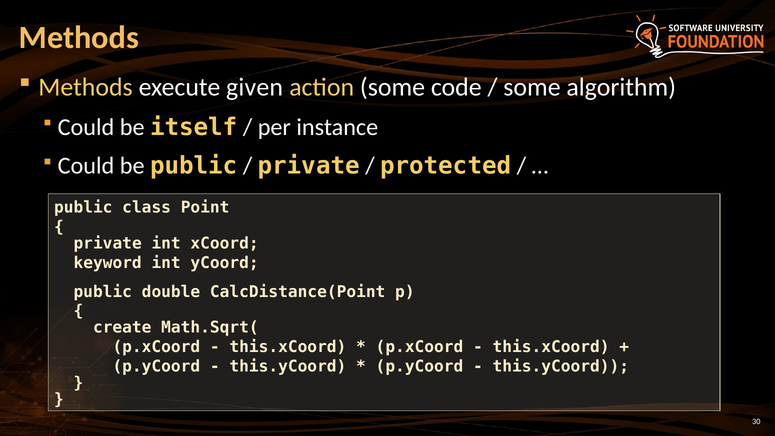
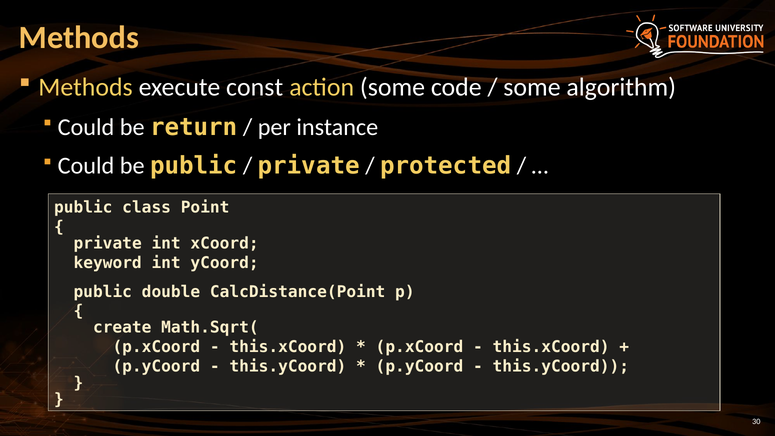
given: given -> const
itself: itself -> return
